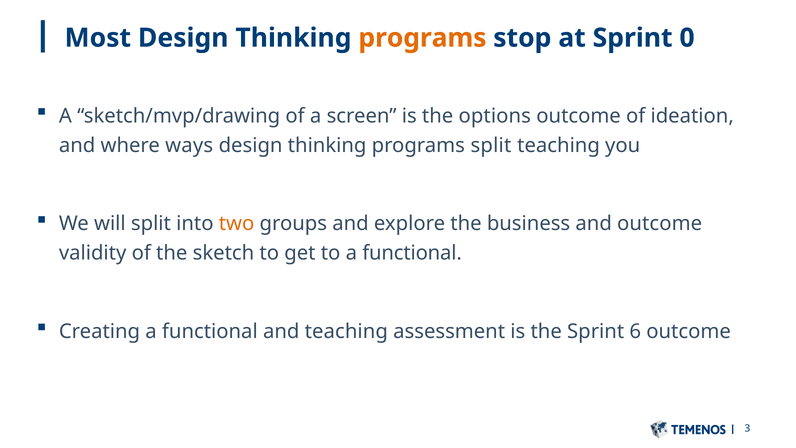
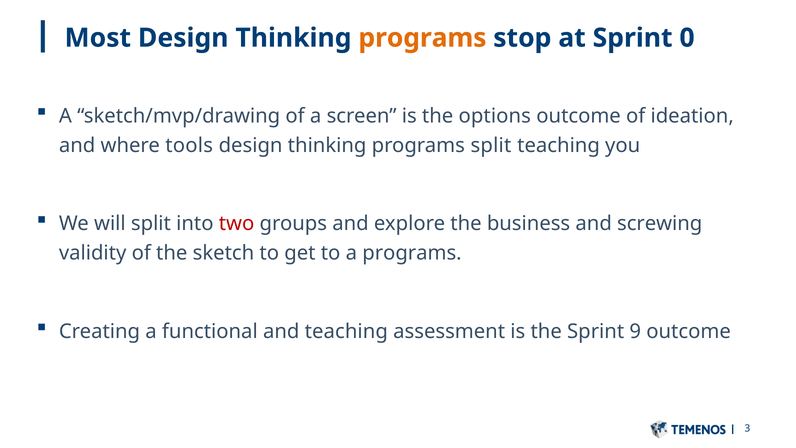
ways: ways -> tools
two colour: orange -> red
and outcome: outcome -> screwing
to a functional: functional -> programs
6: 6 -> 9
